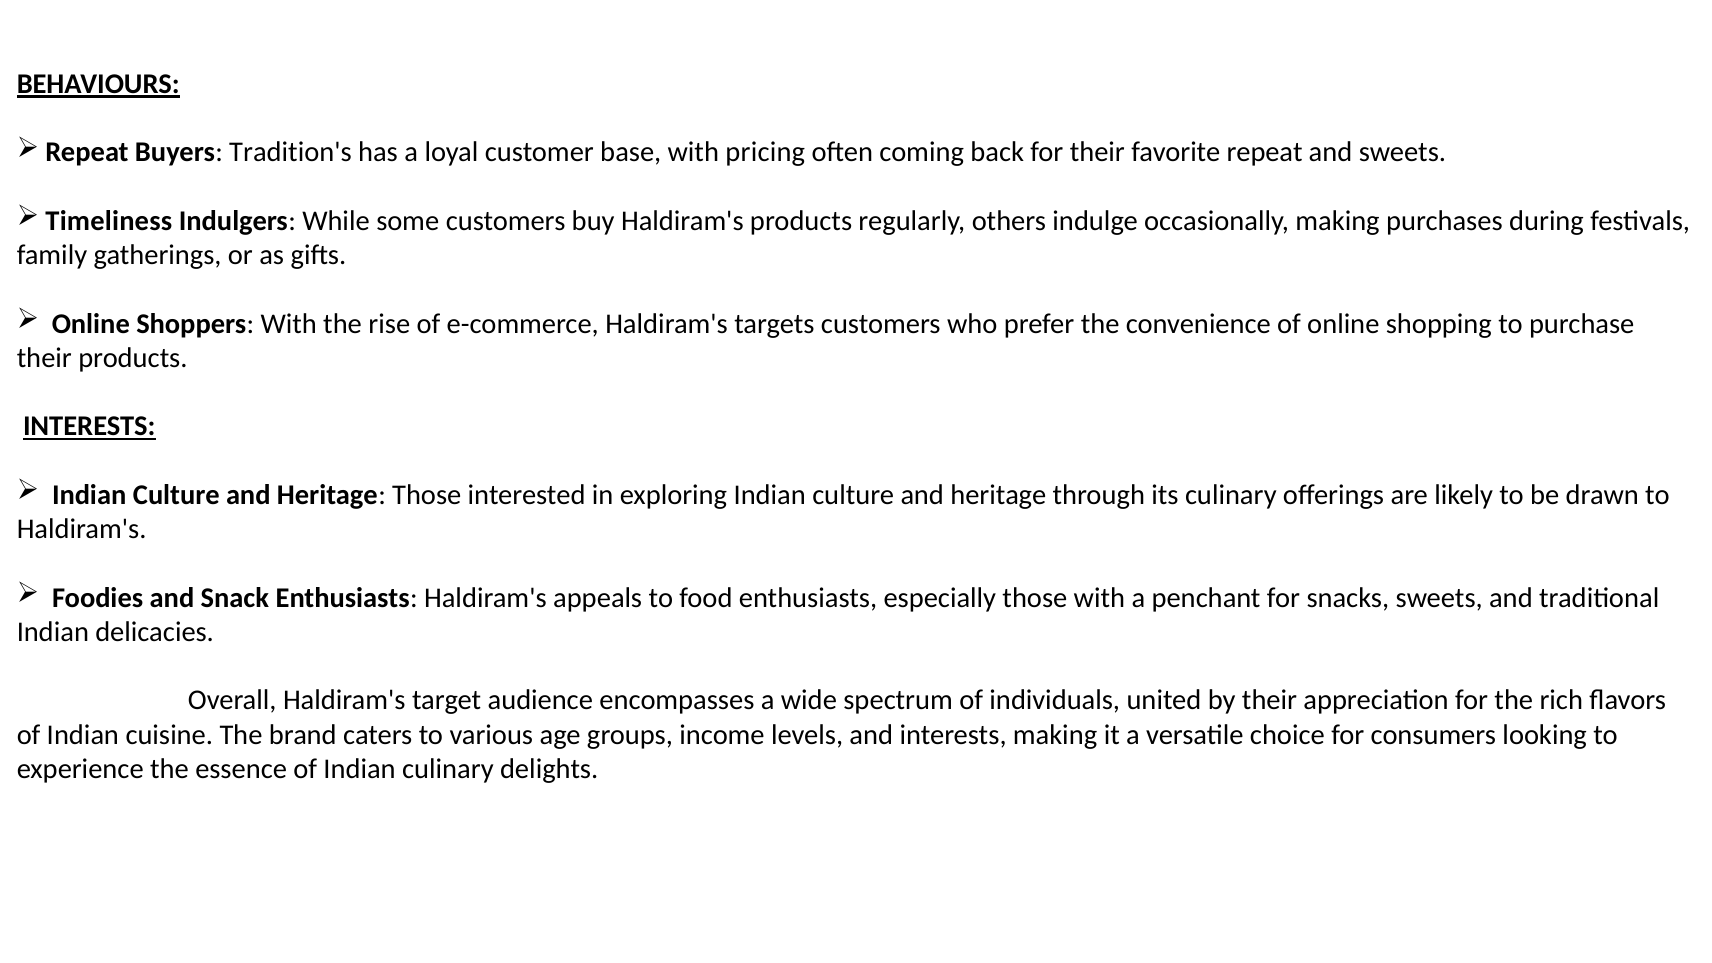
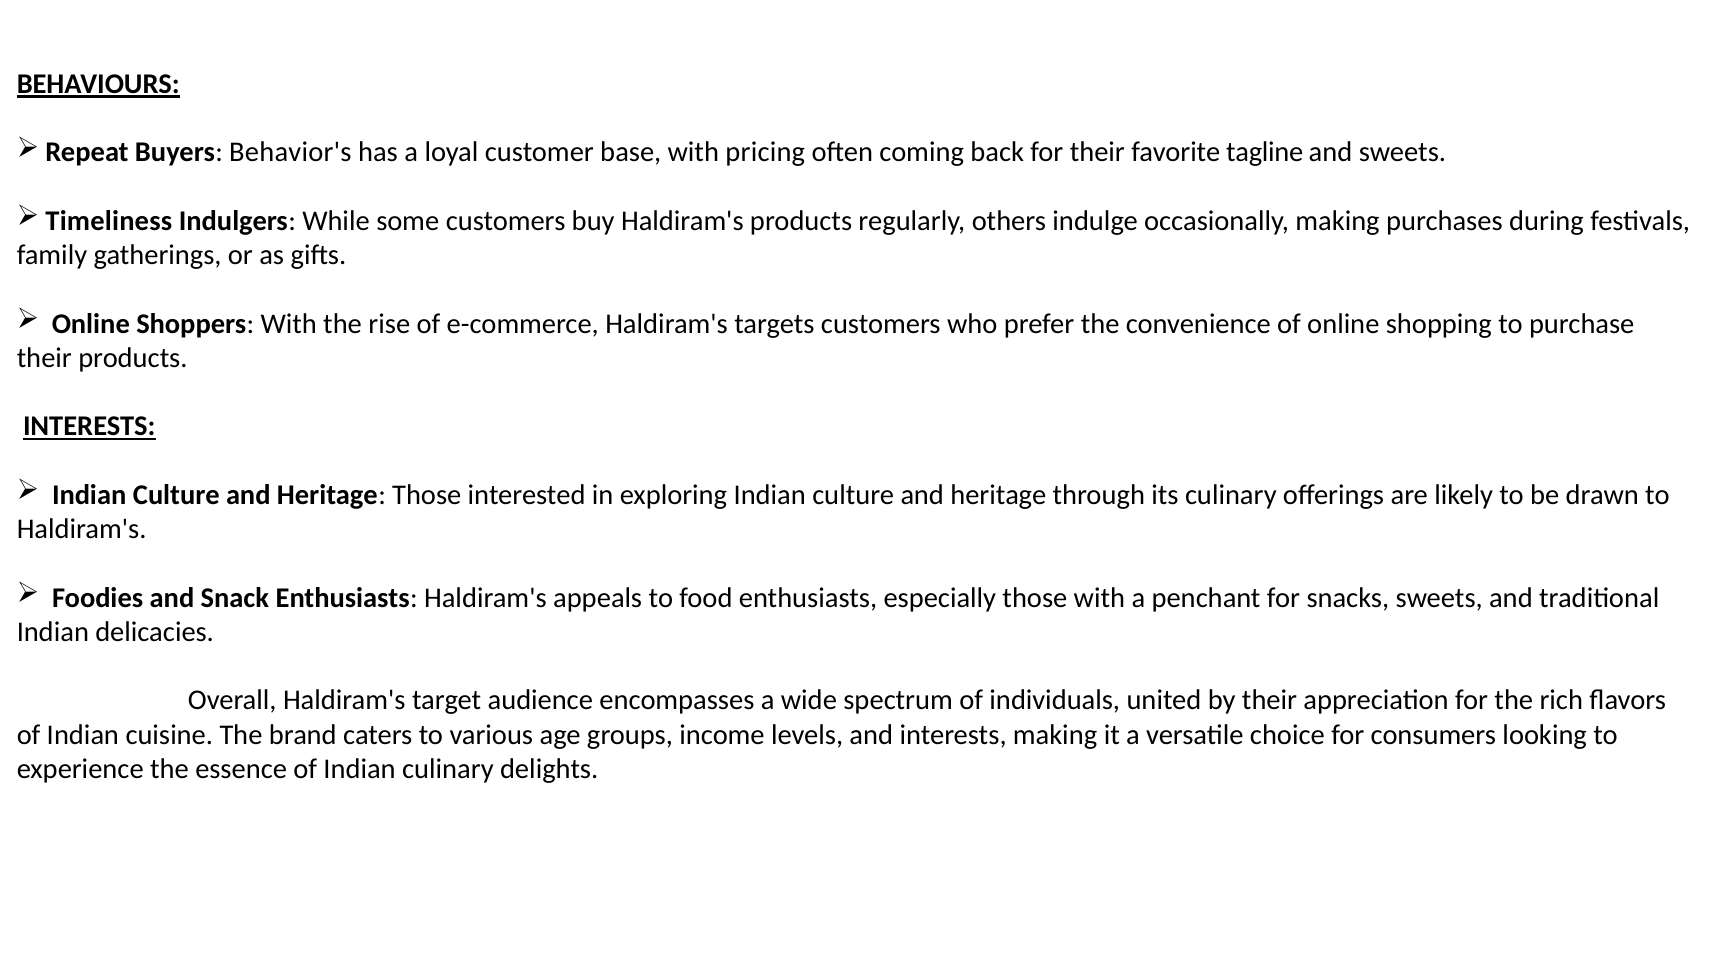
Tradition's: Tradition's -> Behavior's
favorite repeat: repeat -> tagline
